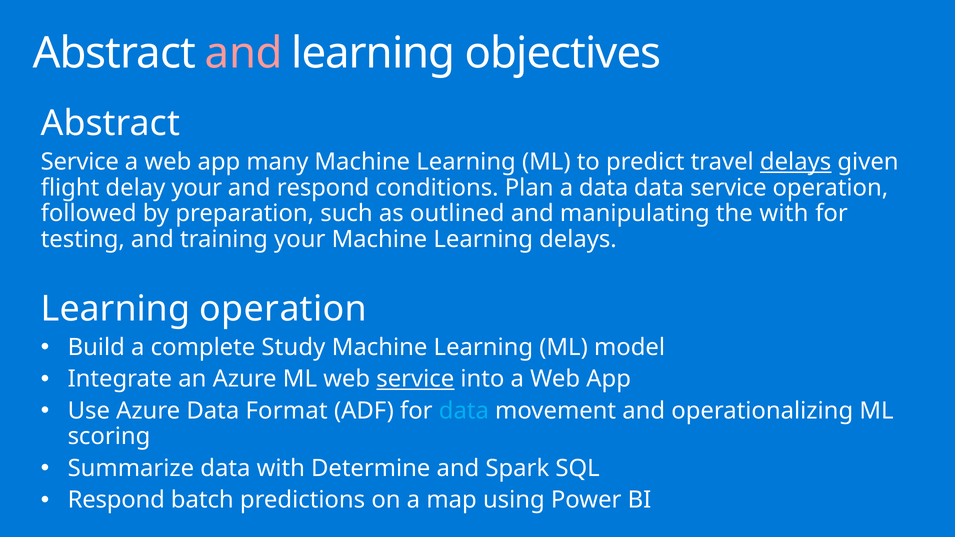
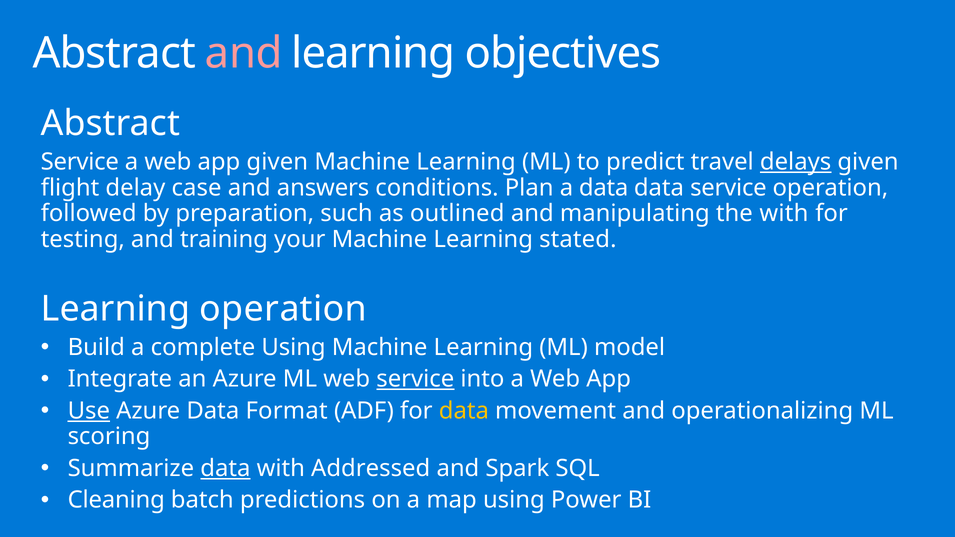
app many: many -> given
delay your: your -> case
and respond: respond -> answers
Learning delays: delays -> stated
complete Study: Study -> Using
Use underline: none -> present
data at (464, 411) colour: light blue -> yellow
data at (225, 469) underline: none -> present
Determine: Determine -> Addressed
Respond at (116, 500): Respond -> Cleaning
